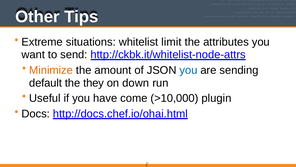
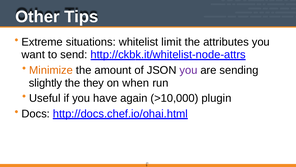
you at (188, 70) colour: blue -> purple
default: default -> slightly
down: down -> when
come: come -> again
